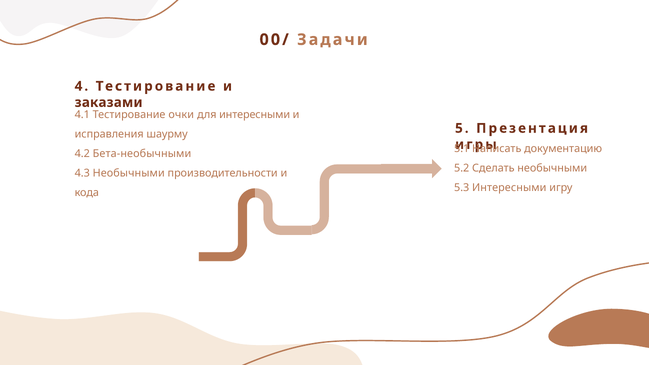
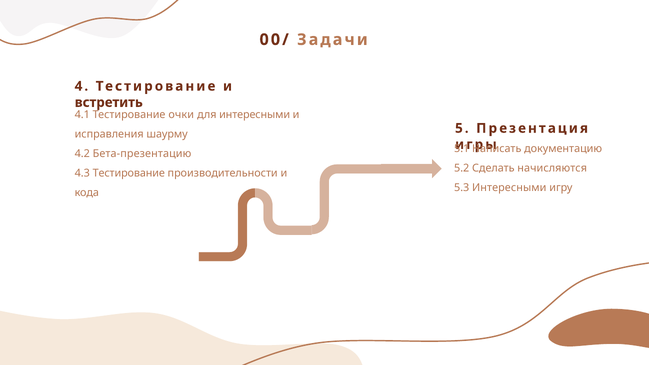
заказами: заказами -> встретить
Бета-необычными: Бета-необычными -> Бета-презентацию
Сделать необычными: необычными -> начисляются
4.3 Необычными: Необычными -> Тестирование
